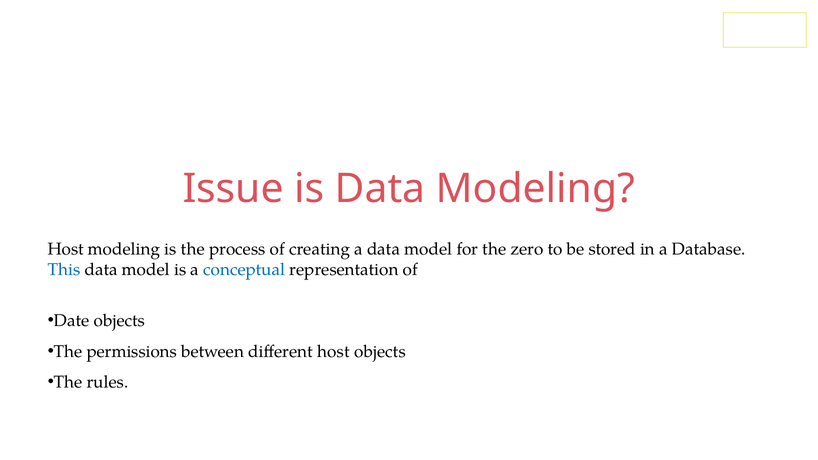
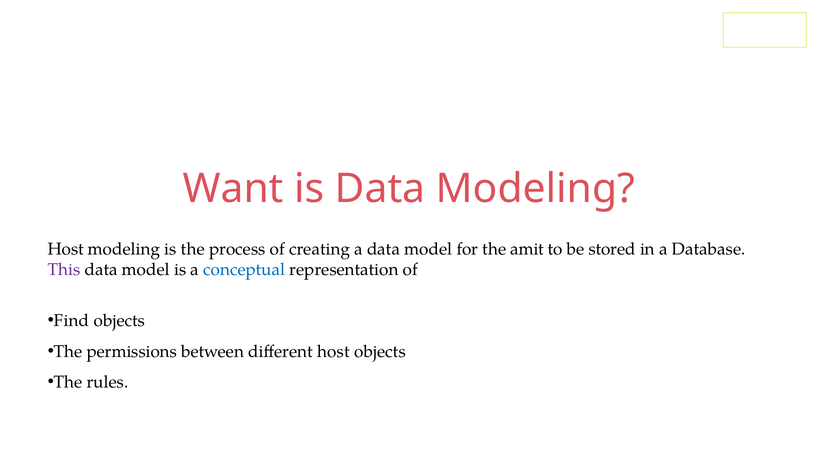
Issue: Issue -> Want
zero: zero -> amit
This colour: blue -> purple
Date: Date -> Find
